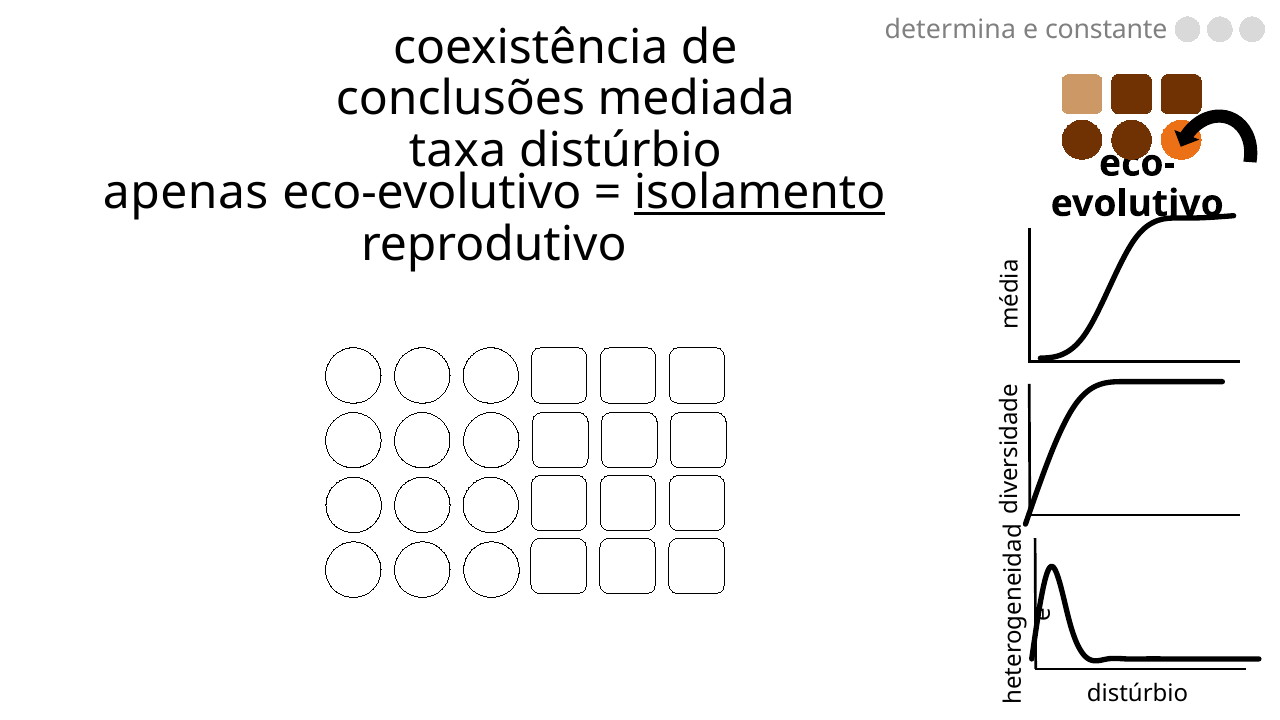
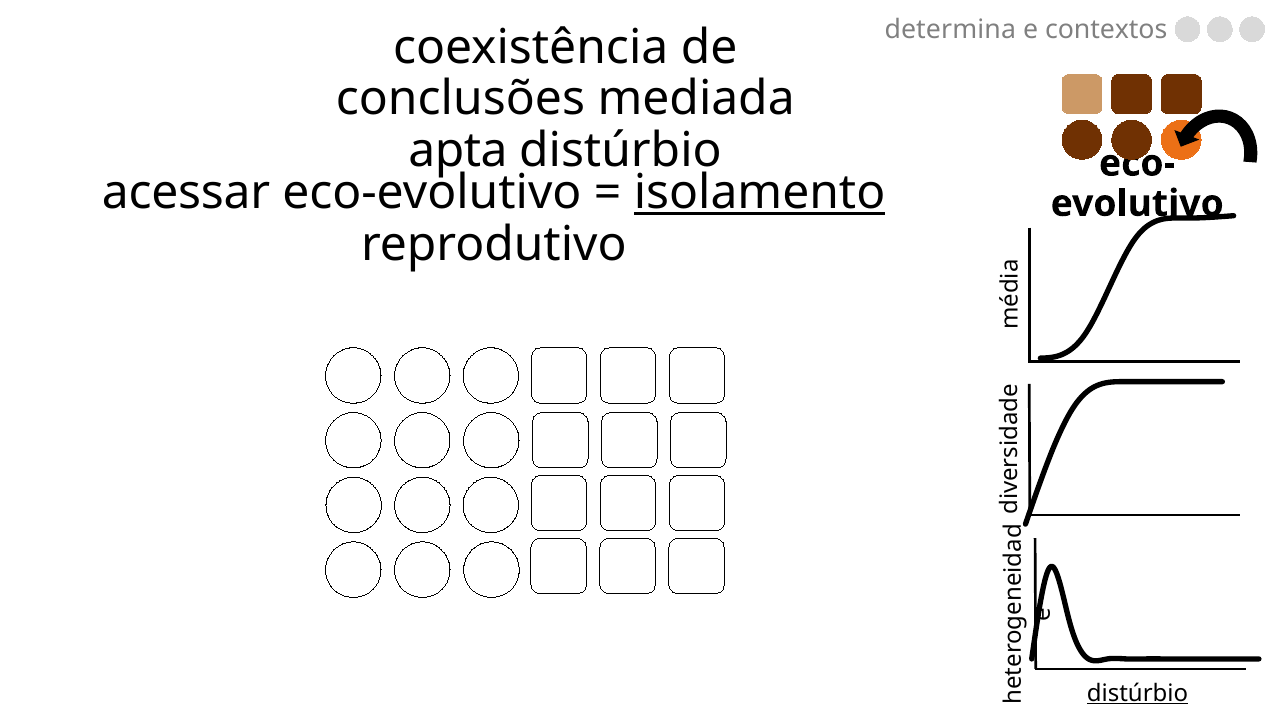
constante: constante -> contextos
taxa: taxa -> apta
apenas: apenas -> acessar
distúrbio at (1137, 693) underline: none -> present
